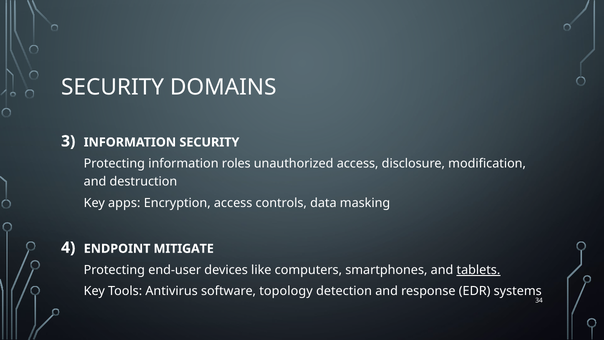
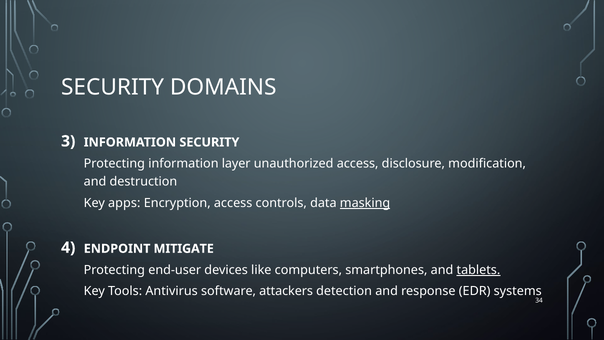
roles: roles -> layer
masking underline: none -> present
topology: topology -> attackers
